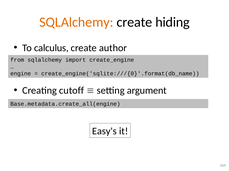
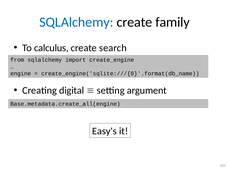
SQLAlchemy at (76, 22) colour: orange -> blue
hiding: hiding -> family
author: author -> search
cutoff: cutoff -> digital
